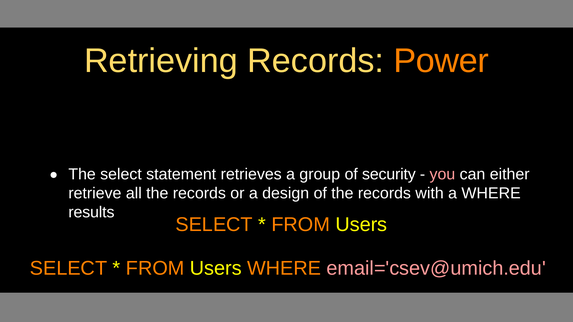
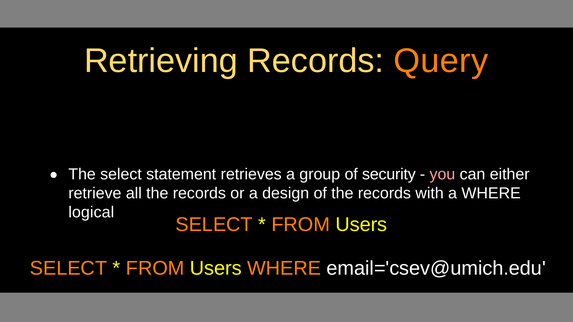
Power: Power -> Query
results: results -> logical
email='csev@umich.edu colour: pink -> white
